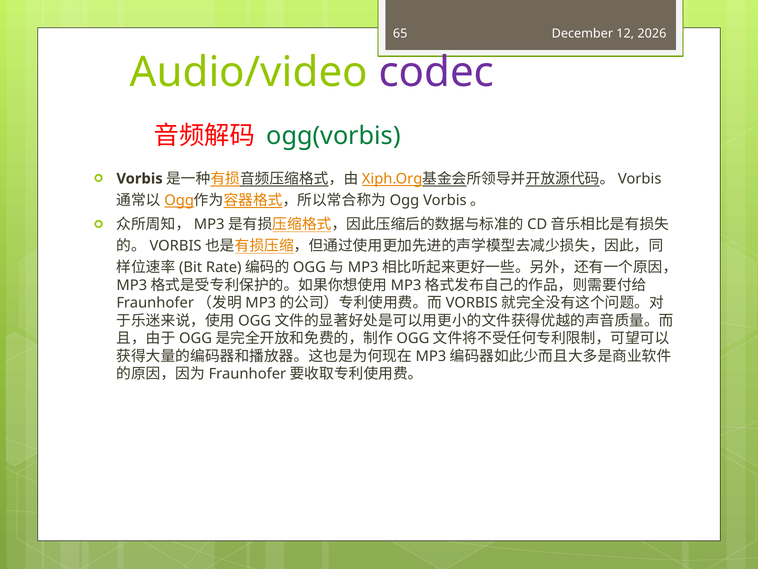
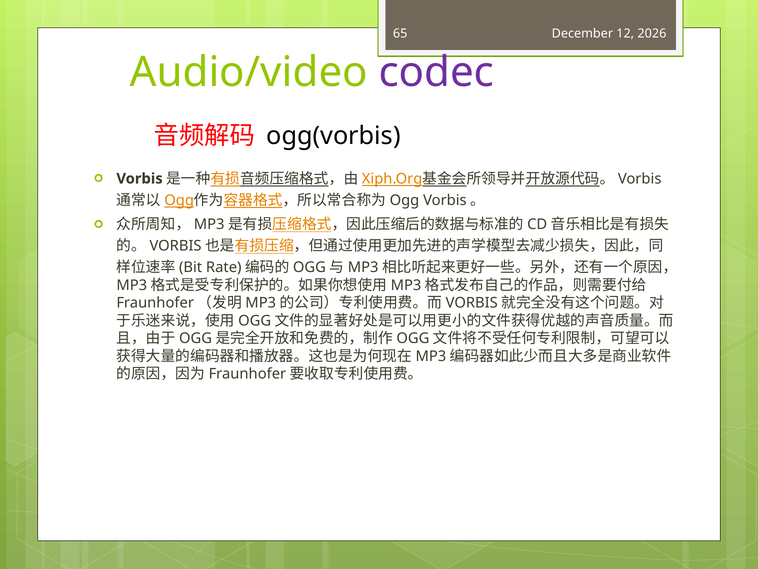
ogg(vorbis colour: green -> black
